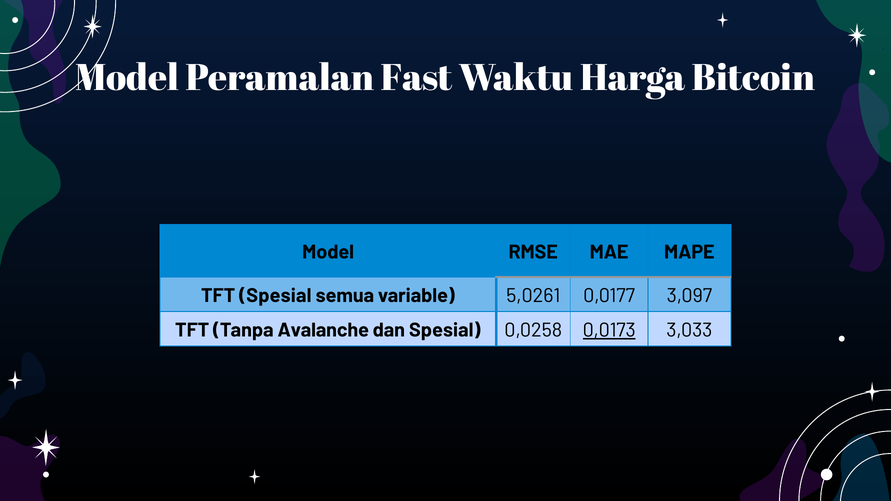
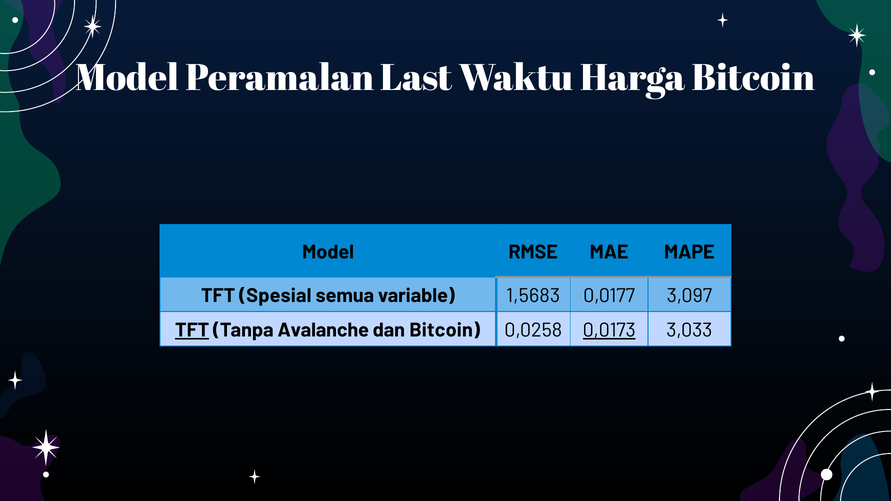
Fast: Fast -> Last
5,0261: 5,0261 -> 1,5683
TFT at (192, 330) underline: none -> present
dan Spesial: Spesial -> Bitcoin
